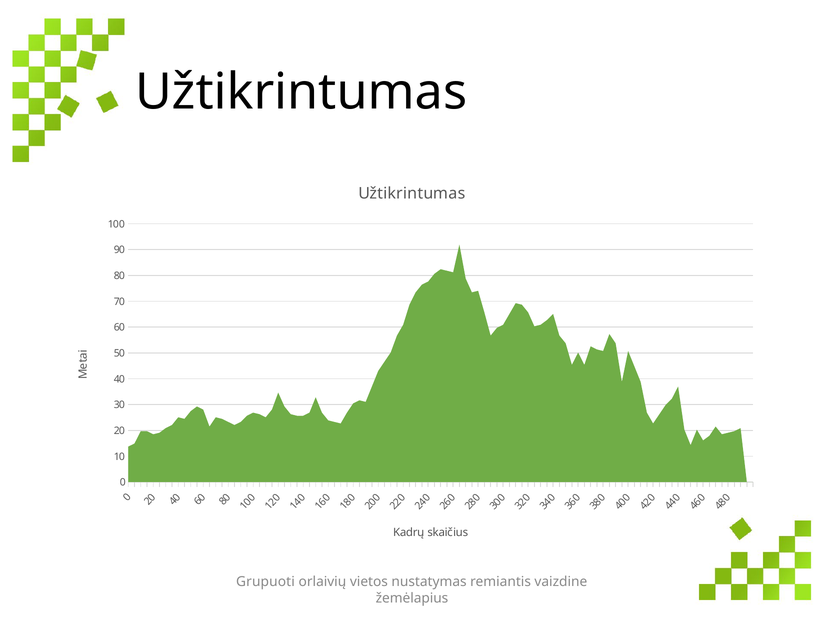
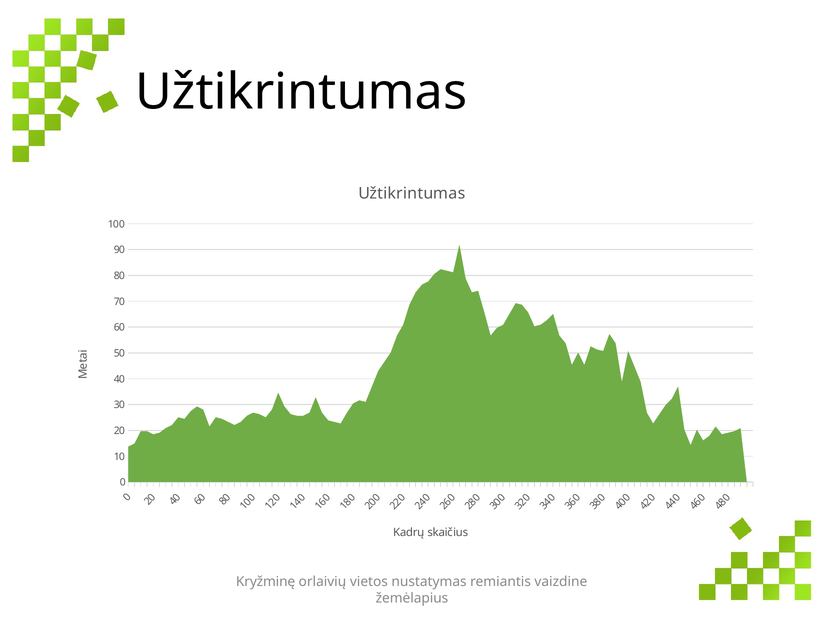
Grupuoti: Grupuoti -> Kryžminę
